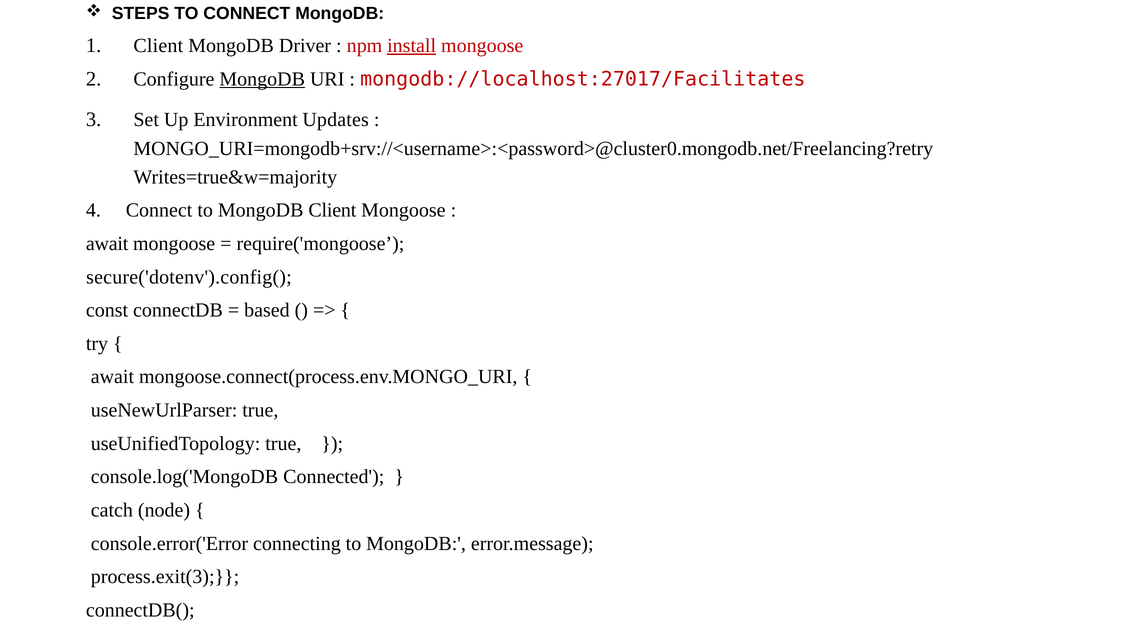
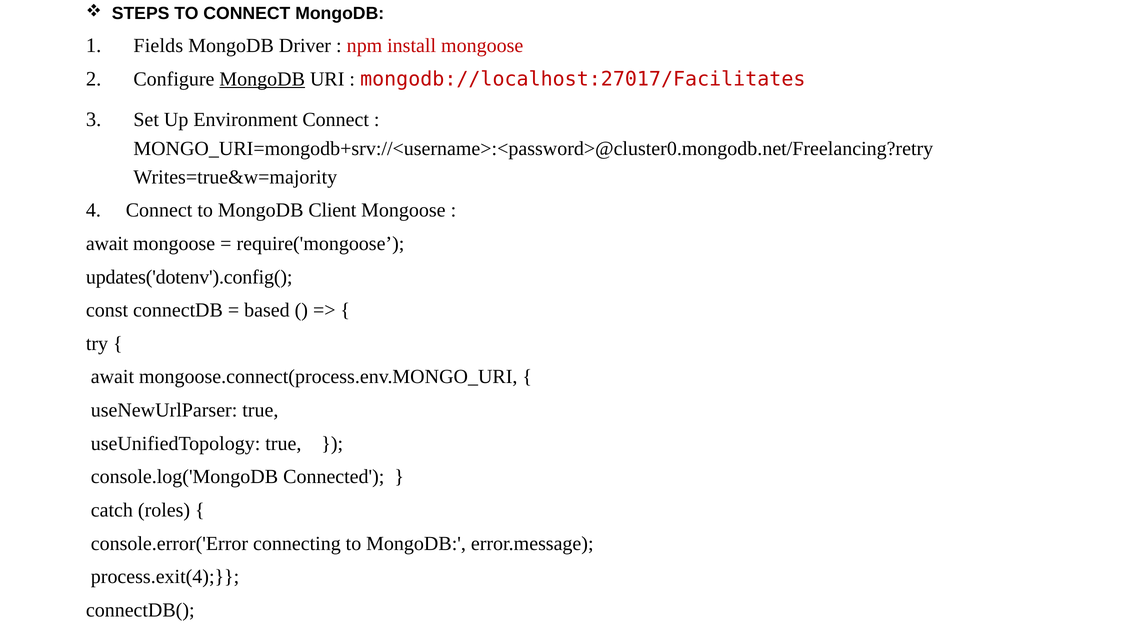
Client at (158, 46): Client -> Fields
install underline: present -> none
Environment Updates: Updates -> Connect
secure('dotenv').config(: secure('dotenv').config( -> updates('dotenv').config(
node: node -> roles
process.exit(3: process.exit(3 -> process.exit(4
